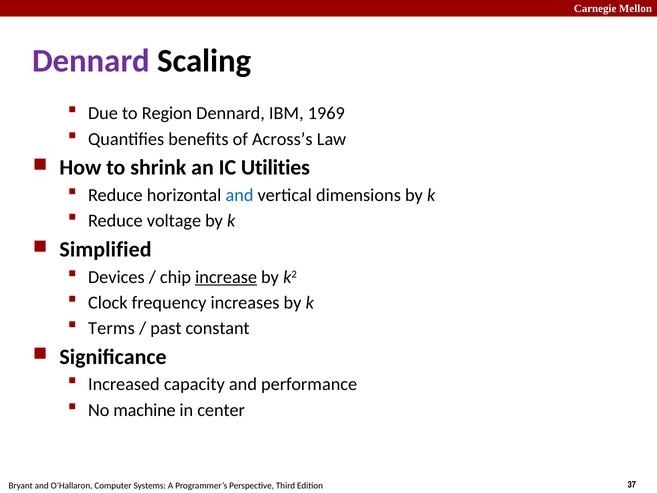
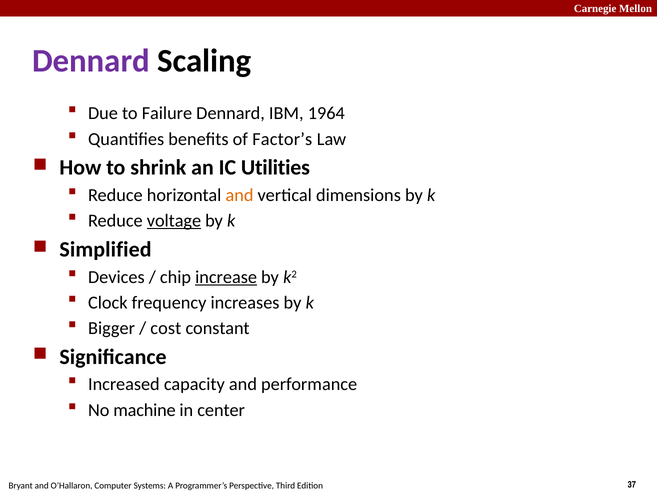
Region: Region -> Failure
1969: 1969 -> 1964
Across’s: Across’s -> Factor’s
and at (240, 195) colour: blue -> orange
voltage underline: none -> present
Terms: Terms -> Bigger
past: past -> cost
